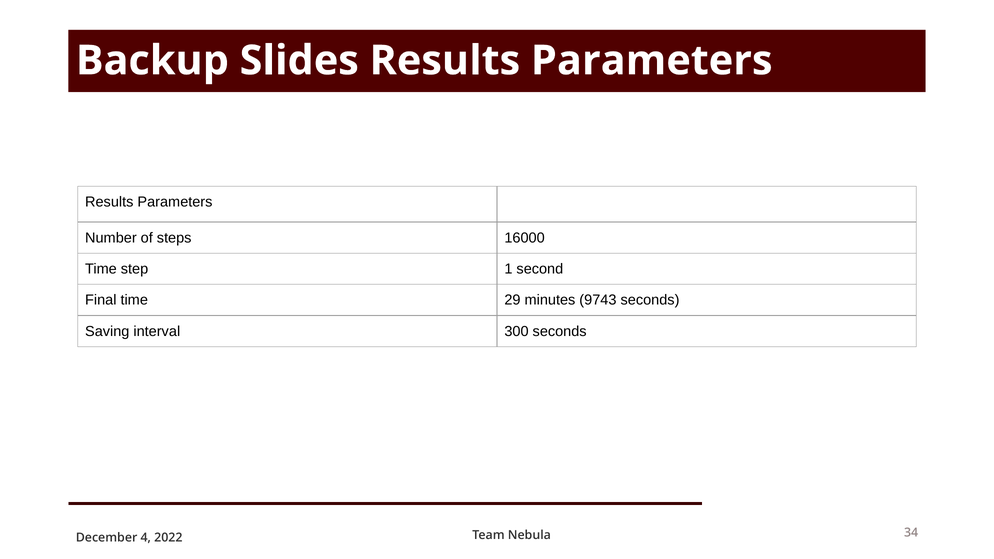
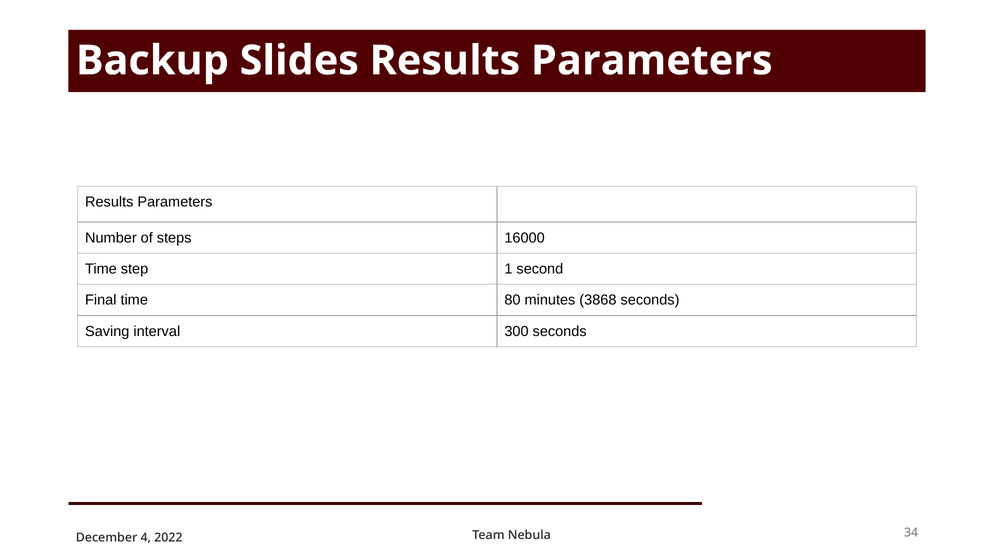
29: 29 -> 80
9743: 9743 -> 3868
